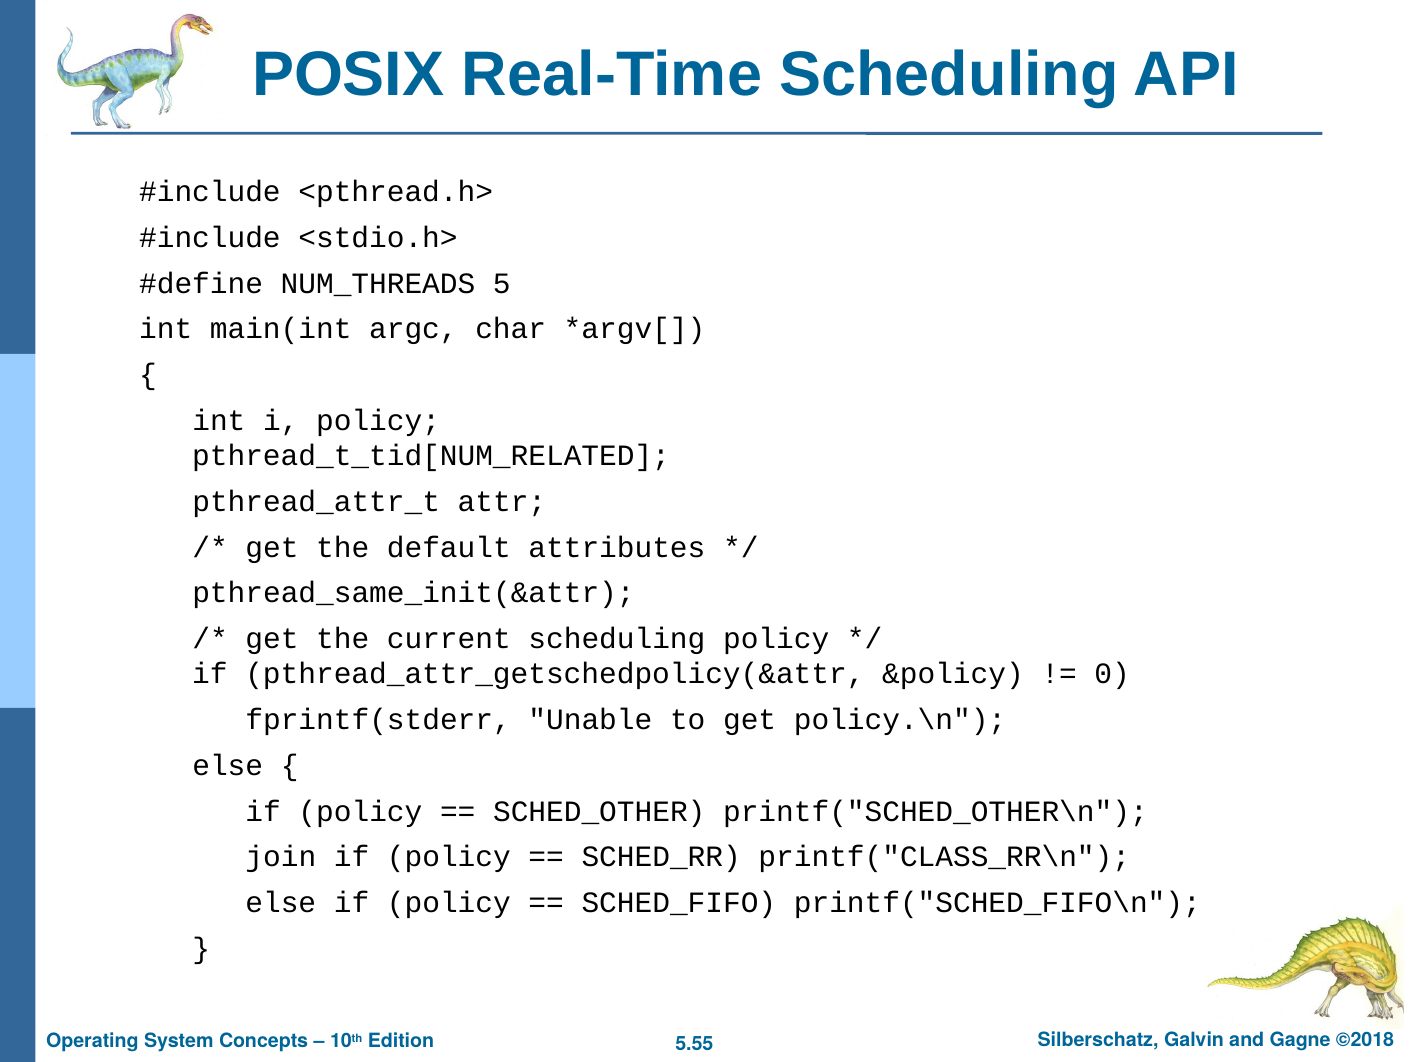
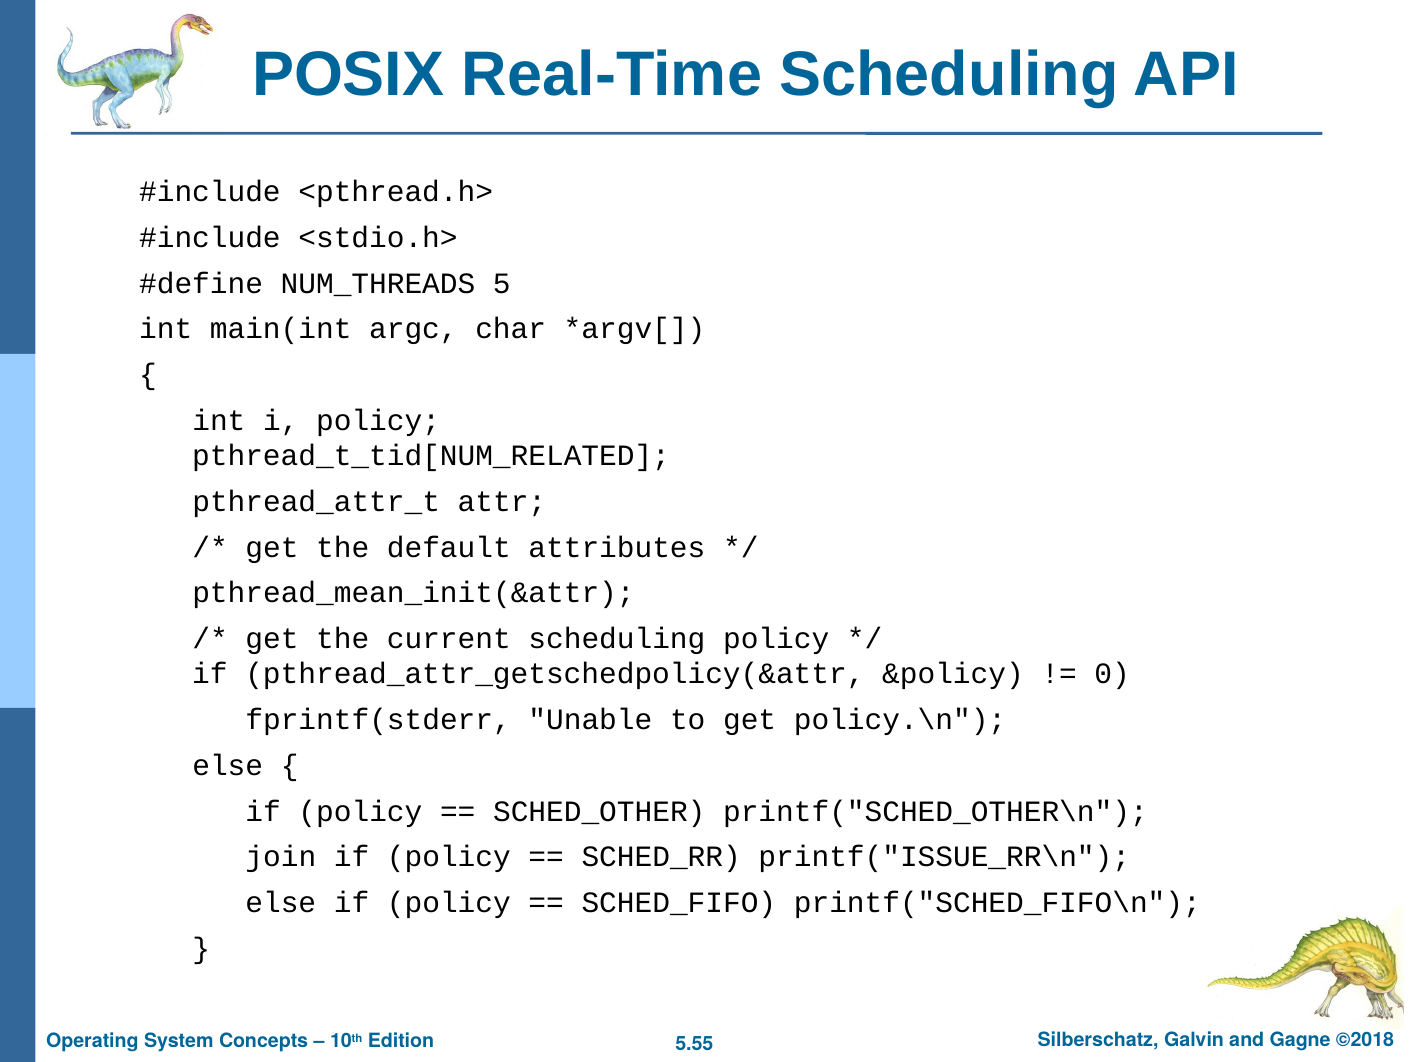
pthread_same_init(&attr: pthread_same_init(&attr -> pthread_mean_init(&attr
printf("CLASS_RR\n: printf("CLASS_RR\n -> printf("ISSUE_RR\n
